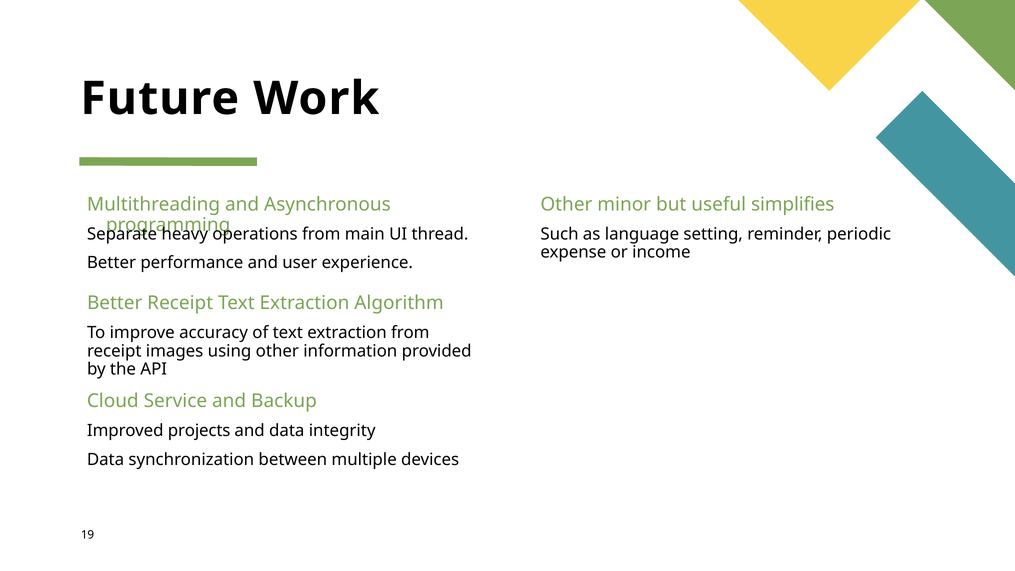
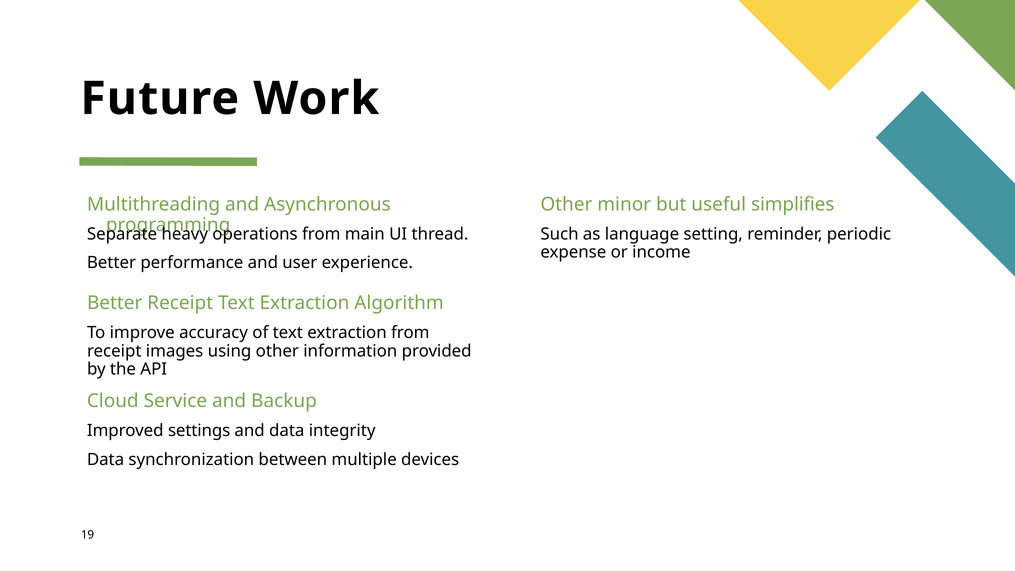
projects: projects -> settings
